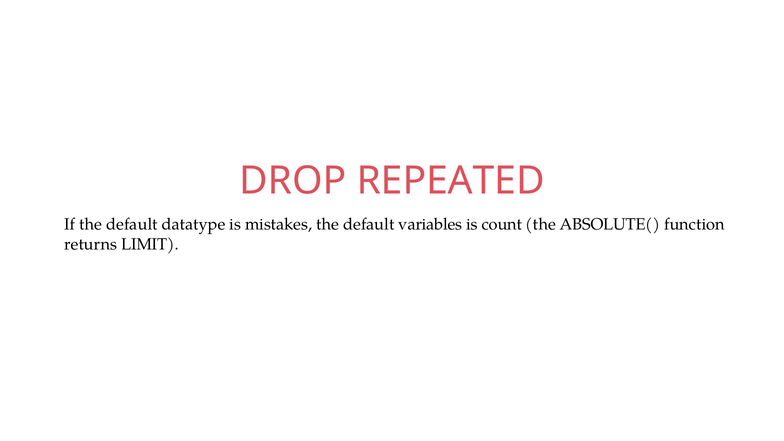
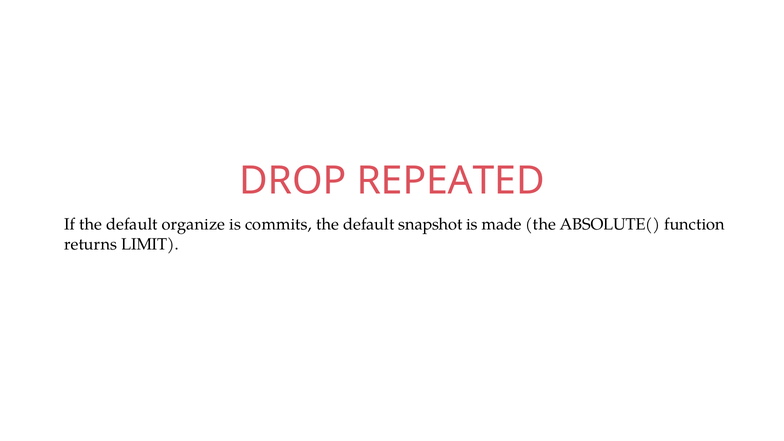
datatype: datatype -> organize
mistakes: mistakes -> commits
variables: variables -> snapshot
count: count -> made
